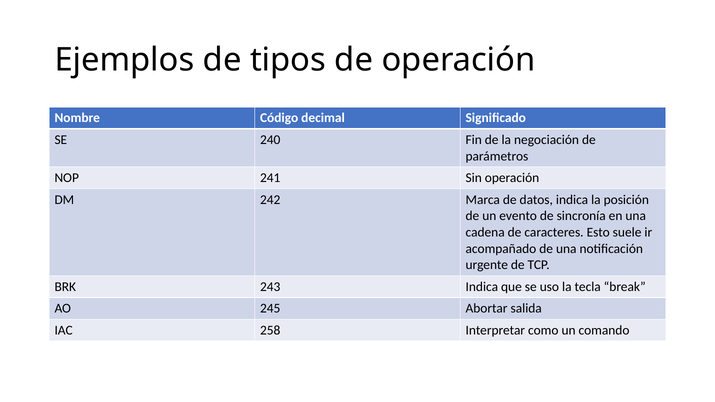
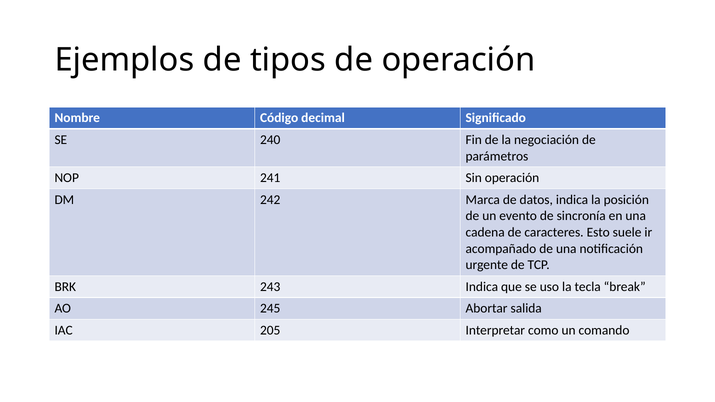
258: 258 -> 205
